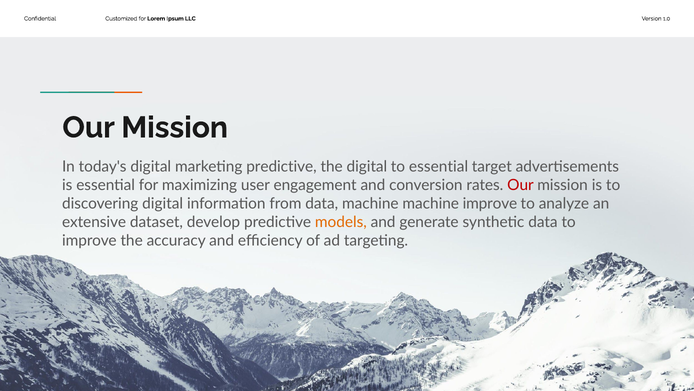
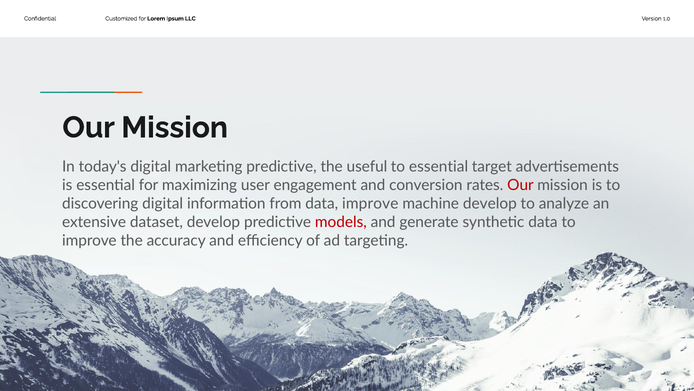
the digital: digital -> useful
data machine: machine -> improve
machine improve: improve -> develop
models colour: orange -> red
